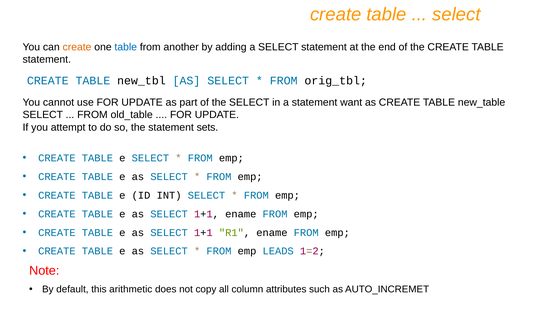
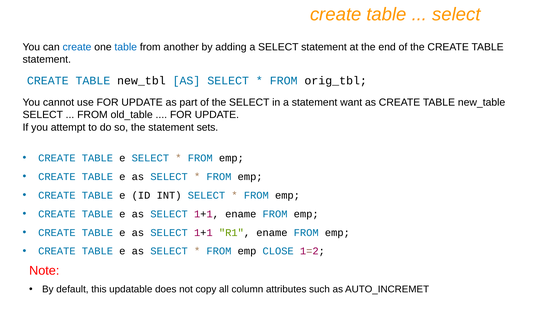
create at (77, 47) colour: orange -> blue
LEADS: LEADS -> CLOSE
arithmetic: arithmetic -> updatable
